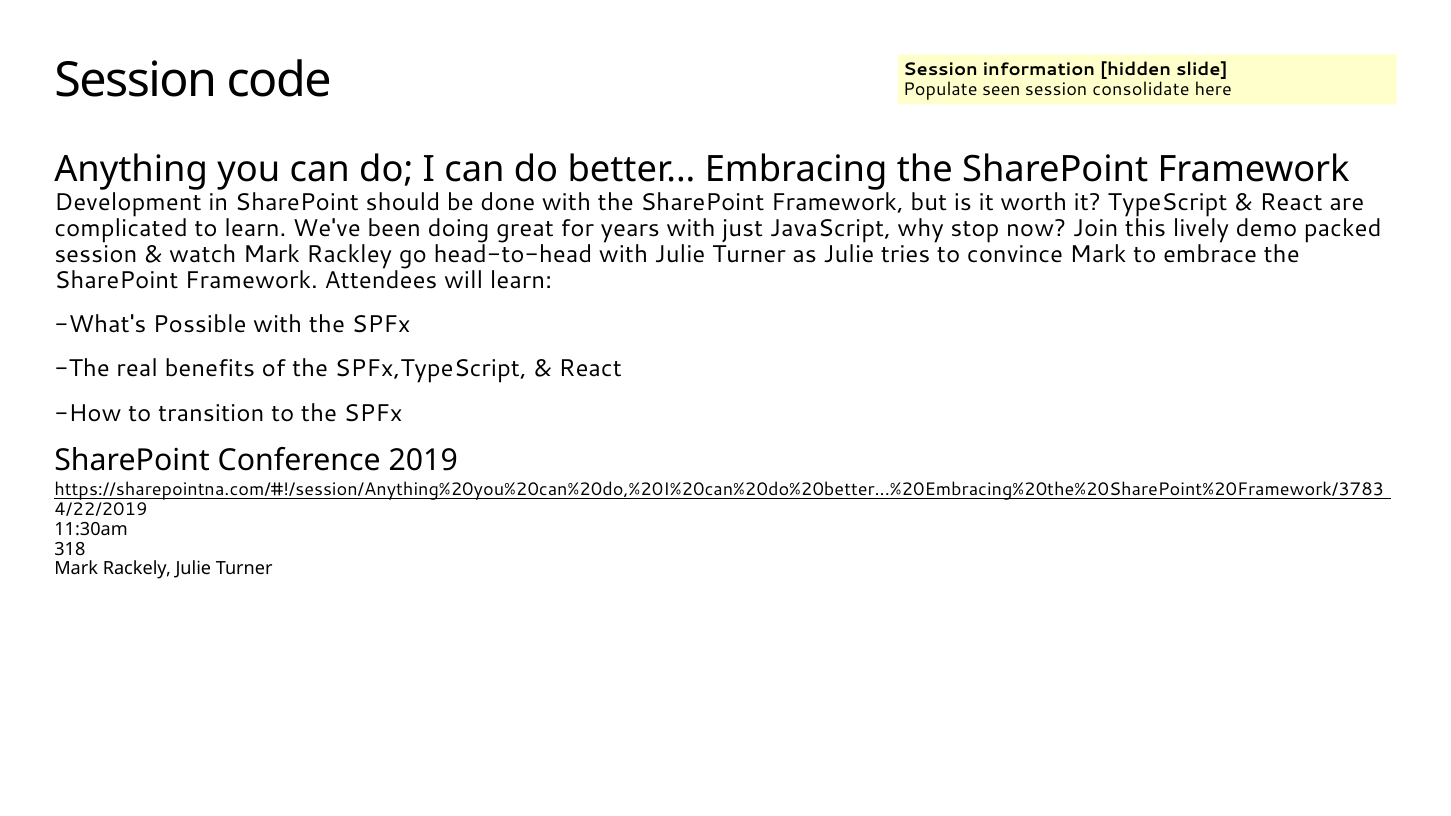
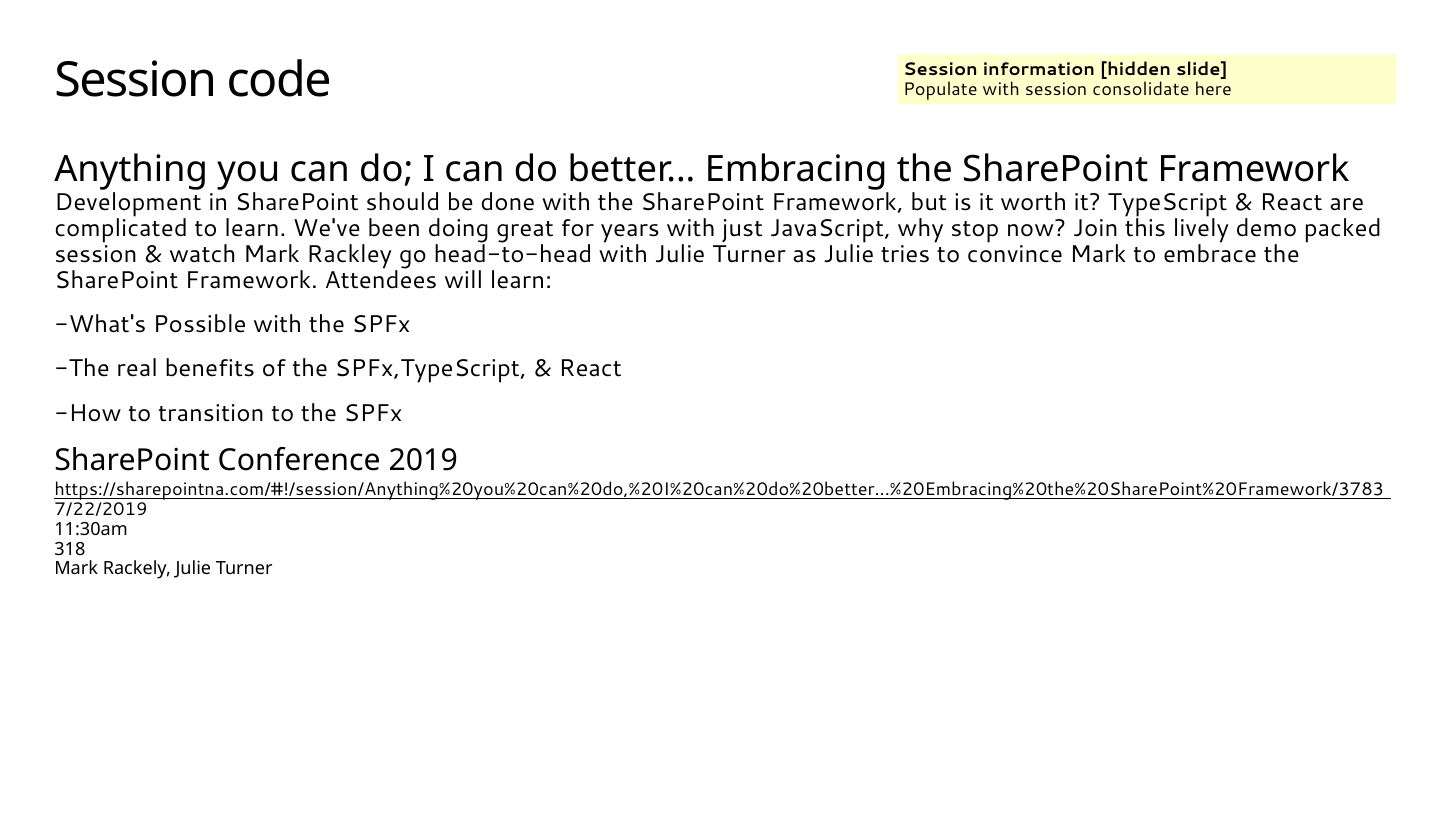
Populate seen: seen -> with
4/22/2019: 4/22/2019 -> 7/22/2019
